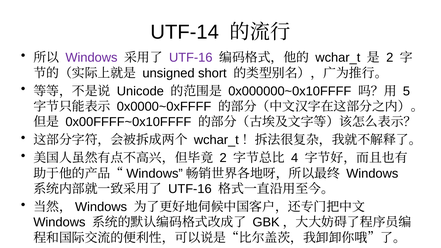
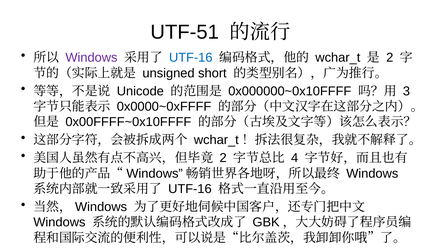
UTF-14: UTF-14 -> UTF-51
UTF-16 at (191, 58) colour: purple -> blue
5: 5 -> 3
